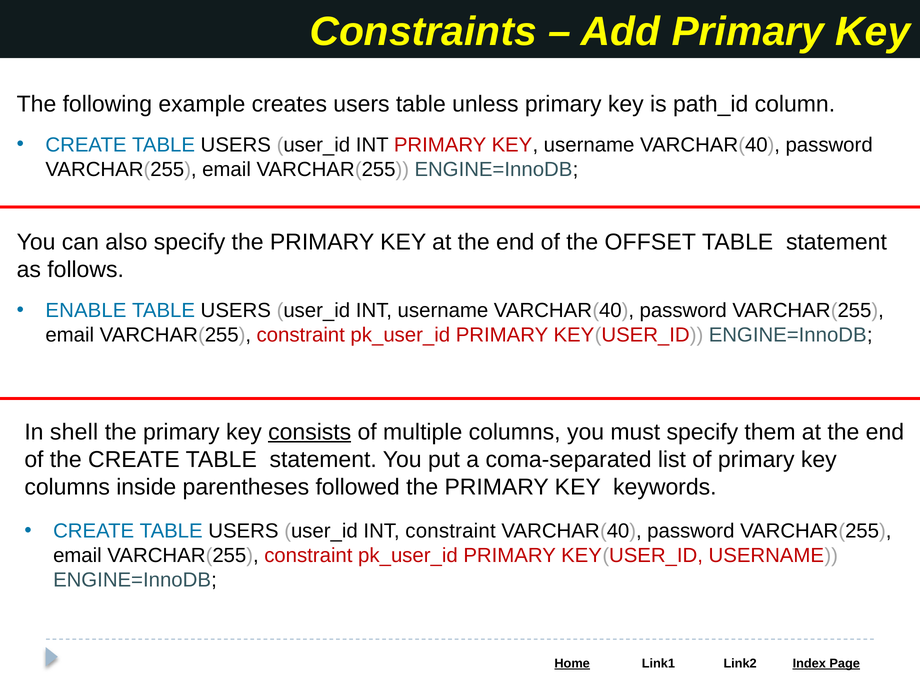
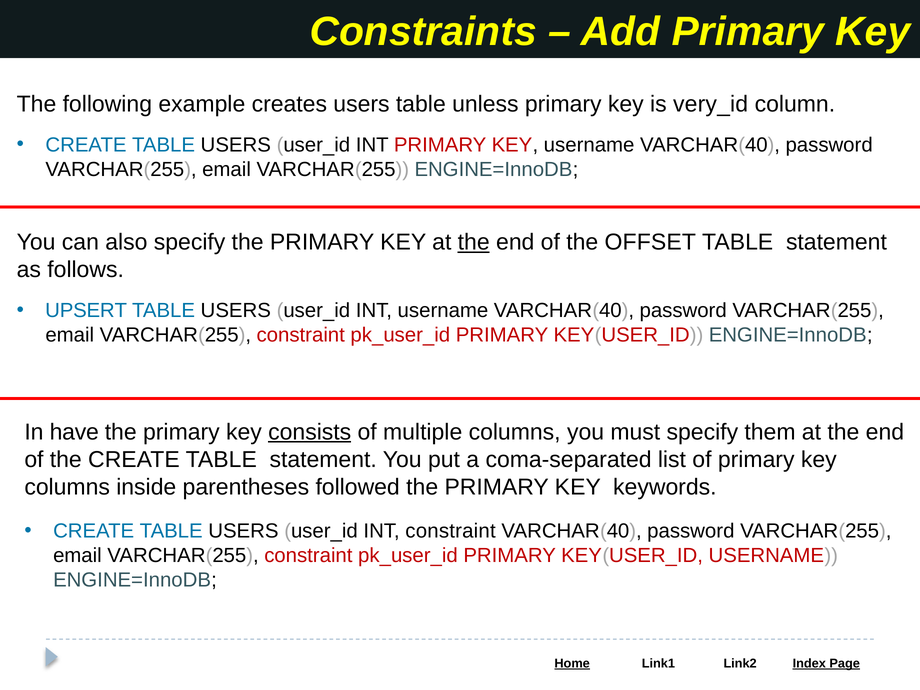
path_id: path_id -> very_id
the at (474, 242) underline: none -> present
ENABLE: ENABLE -> UPSERT
shell: shell -> have
